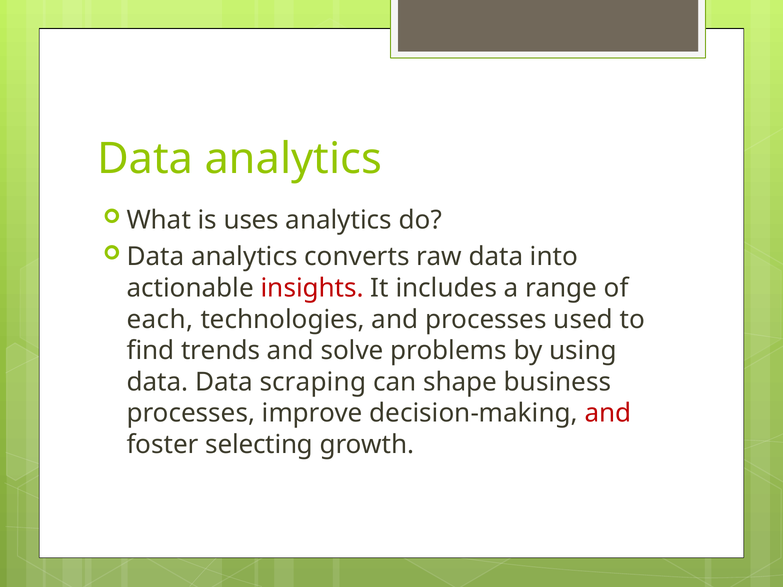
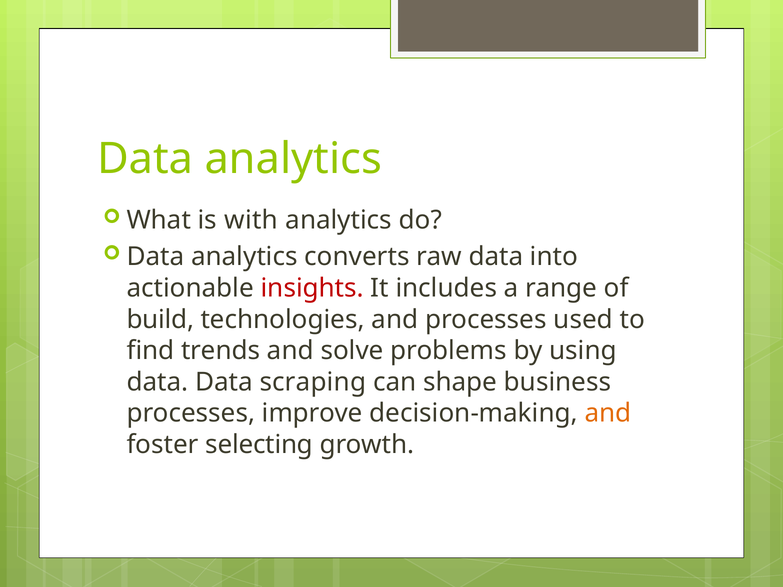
uses: uses -> with
each: each -> build
and at (608, 414) colour: red -> orange
